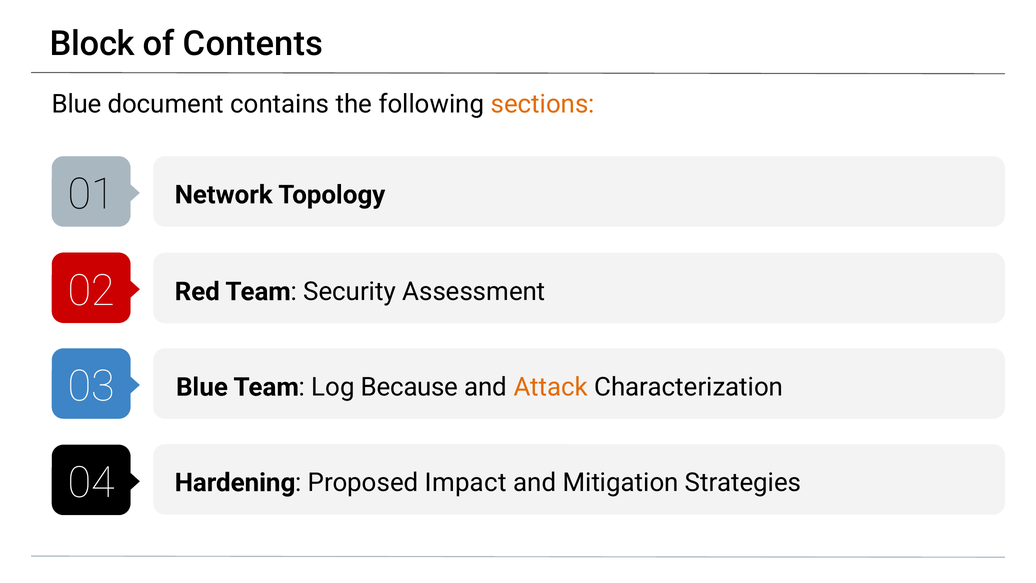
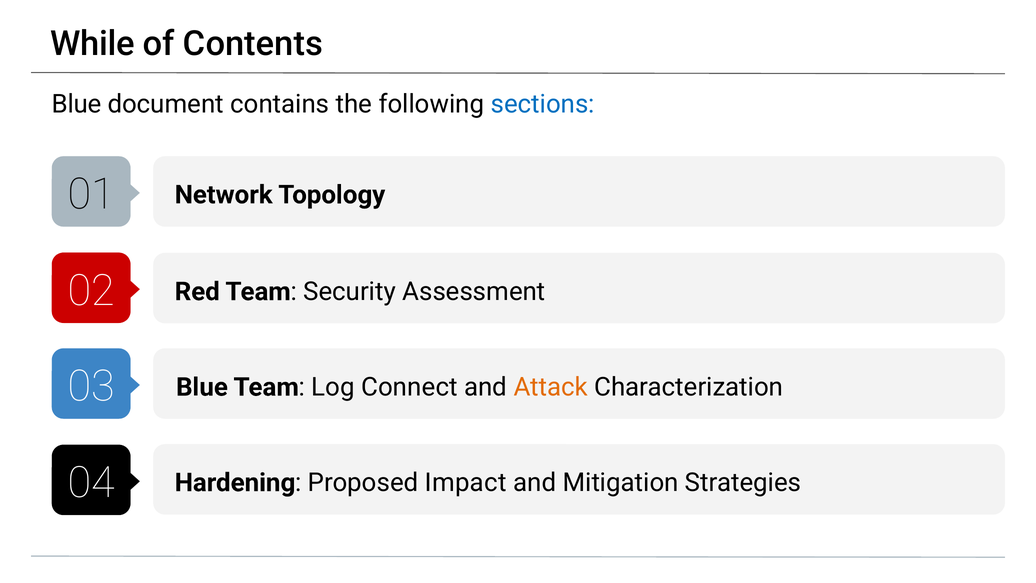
Block: Block -> While
sections colour: orange -> blue
Because: Because -> Connect
